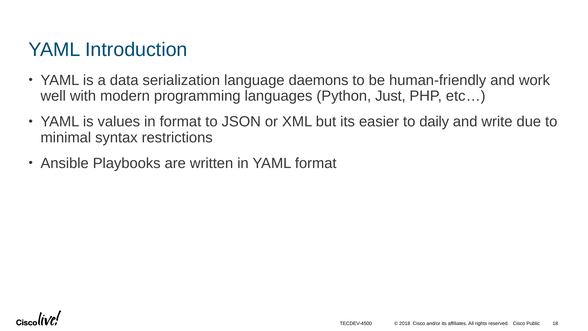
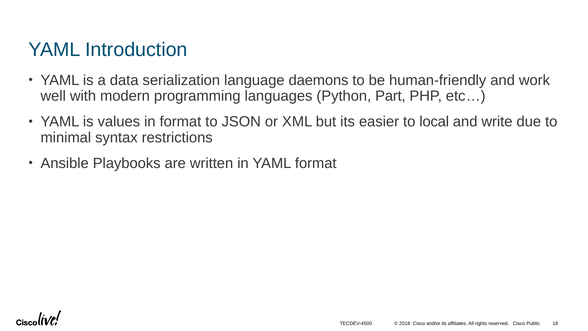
Just: Just -> Part
daily: daily -> local
